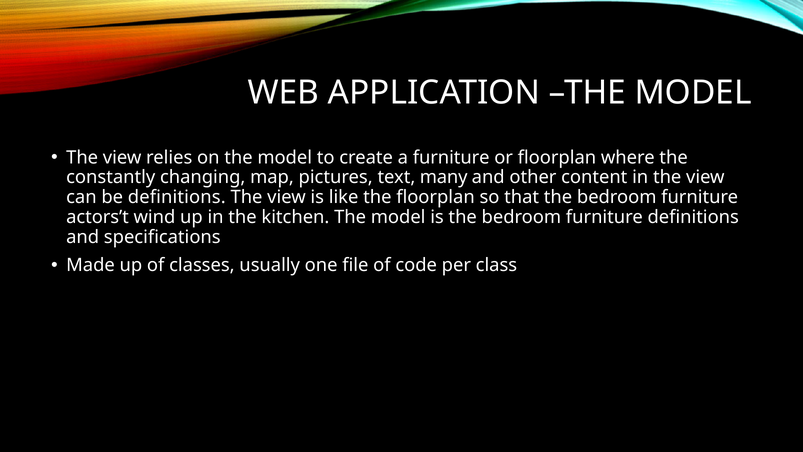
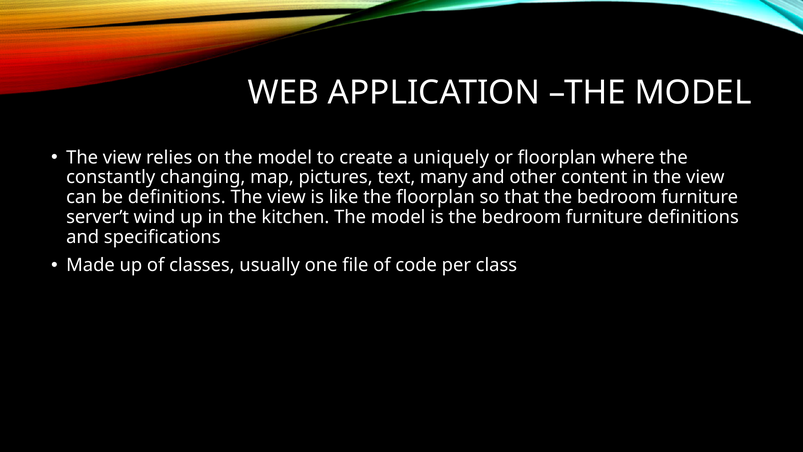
a furniture: furniture -> uniquely
actors’t: actors’t -> server’t
